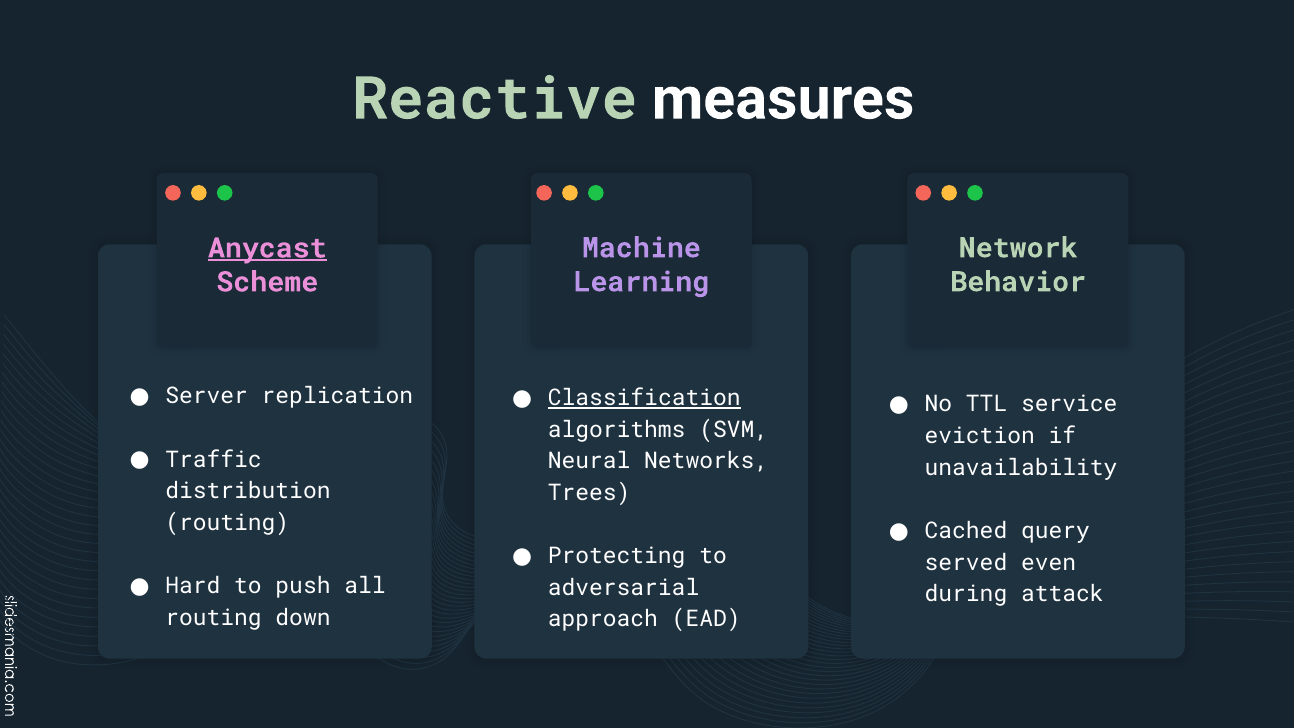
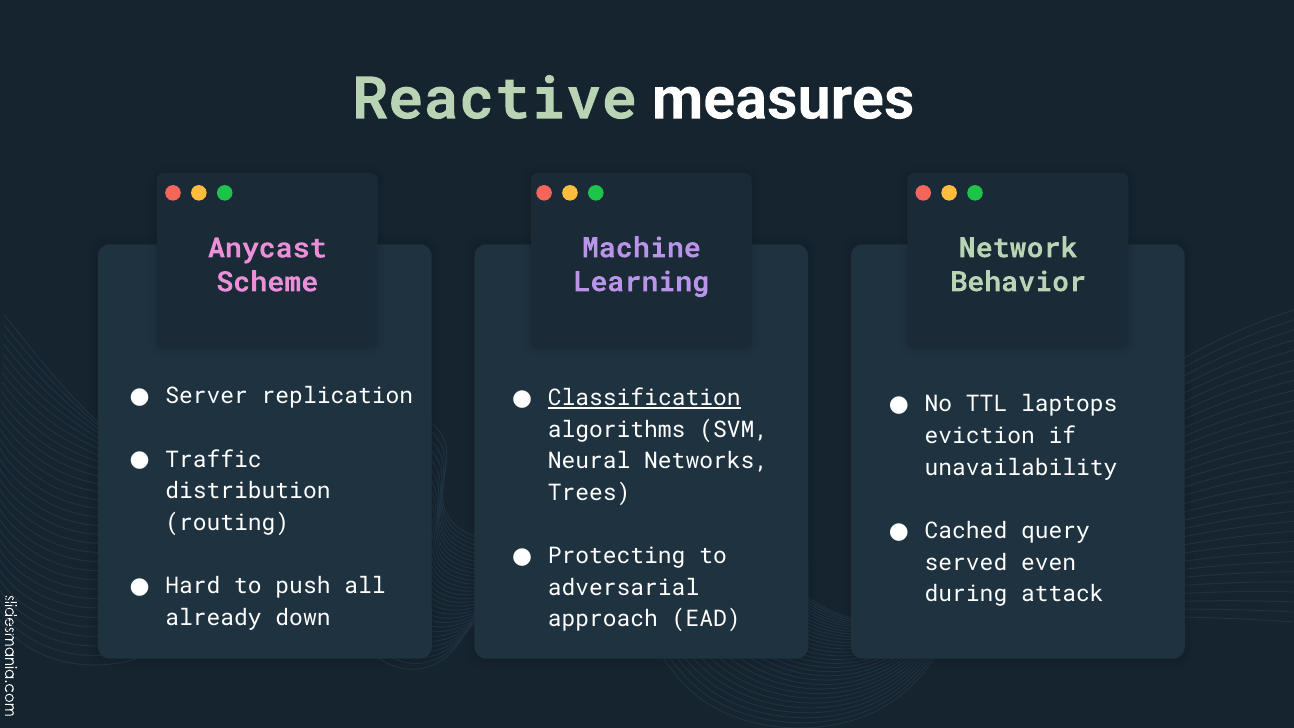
Anycast underline: present -> none
service: service -> laptops
routing at (213, 618): routing -> already
